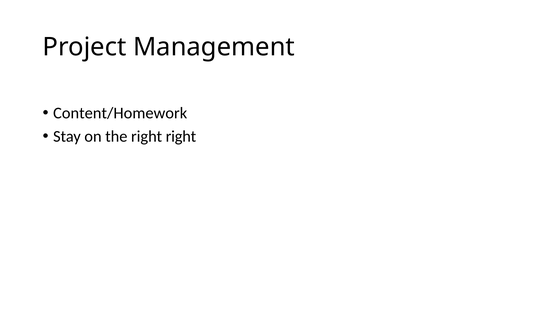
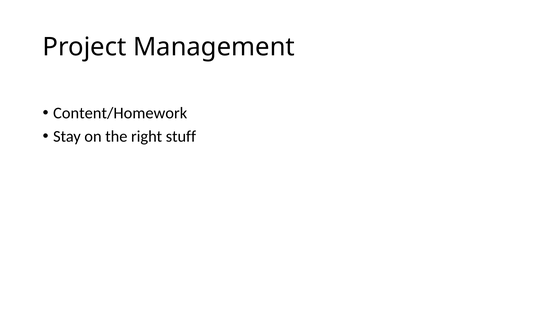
right right: right -> stuff
